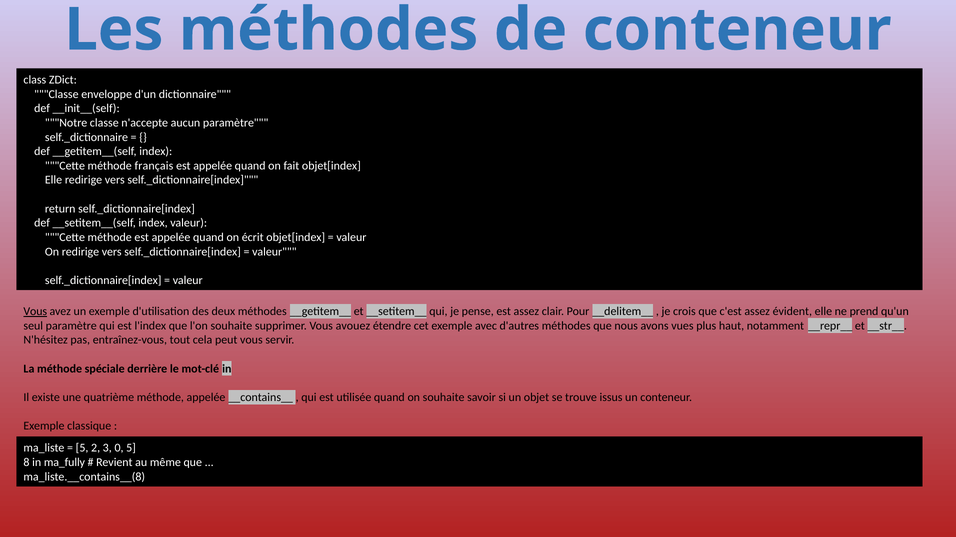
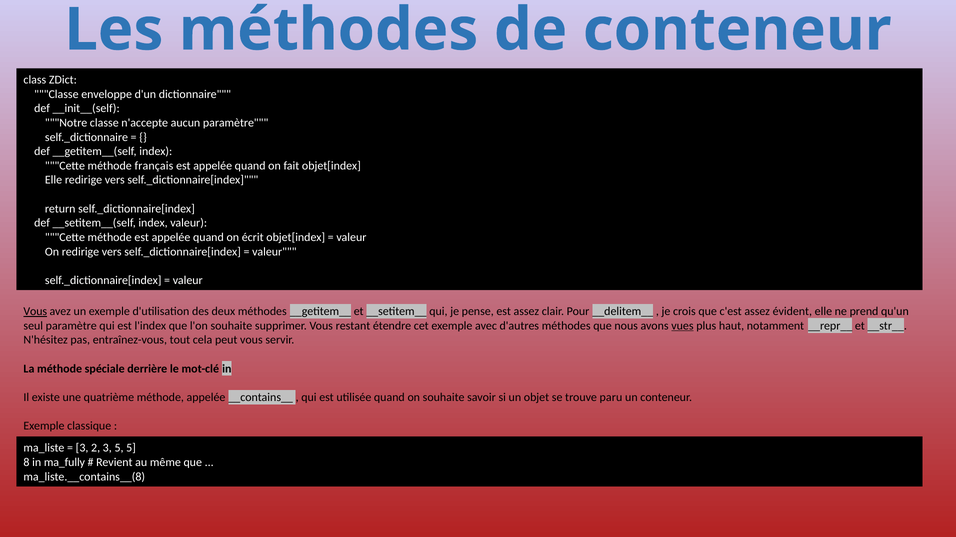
avouez: avouez -> restant
vues underline: none -> present
issus: issus -> paru
5 at (82, 449): 5 -> 3
3 0: 0 -> 5
